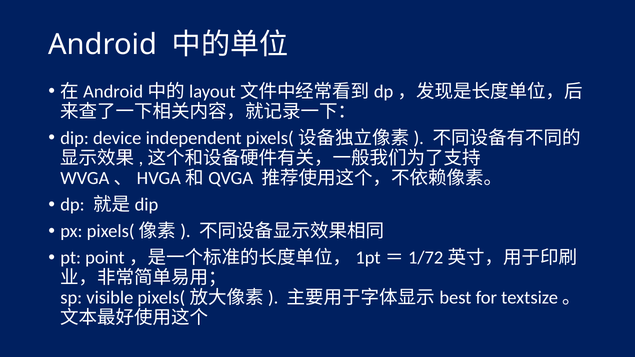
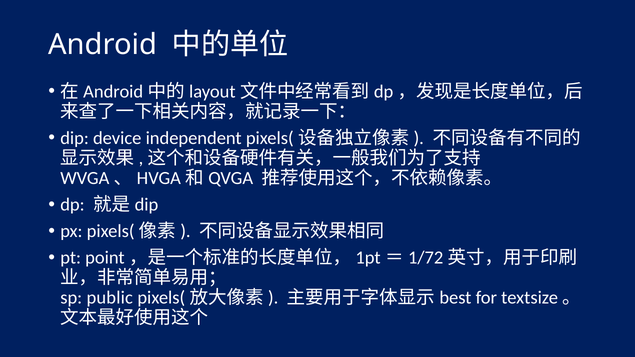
visible: visible -> public
